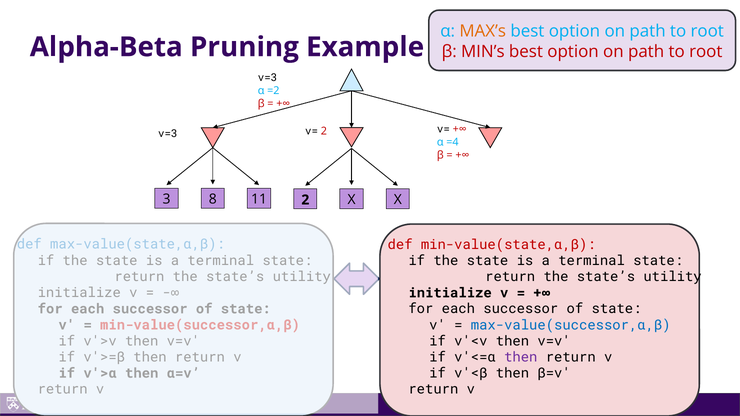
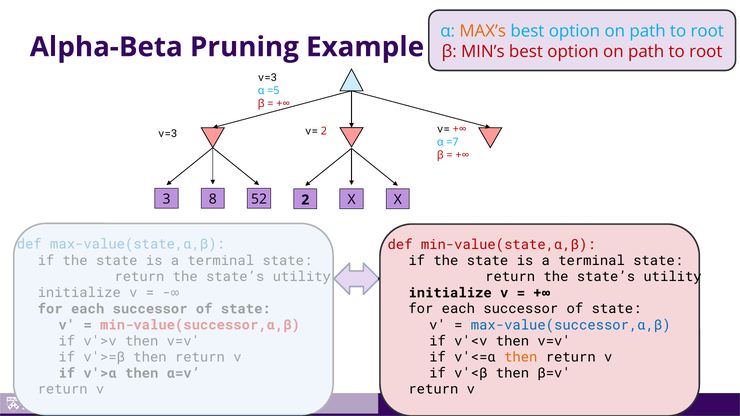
=2: =2 -> =5
=4: =4 -> =7
11: 11 -> 52
then at (521, 357) colour: purple -> orange
